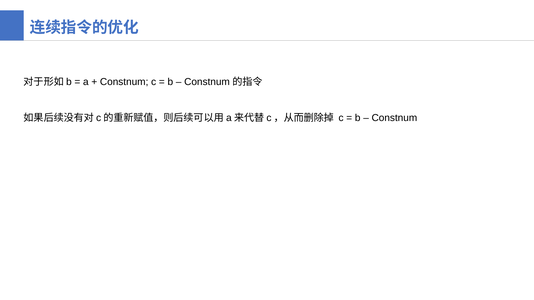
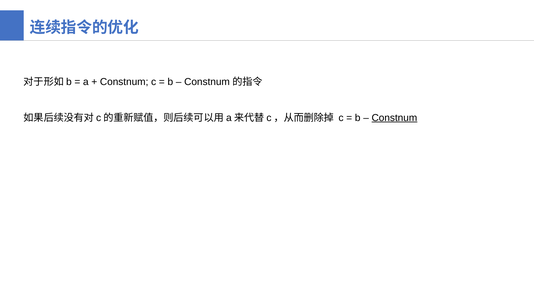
Constnum at (394, 118) underline: none -> present
